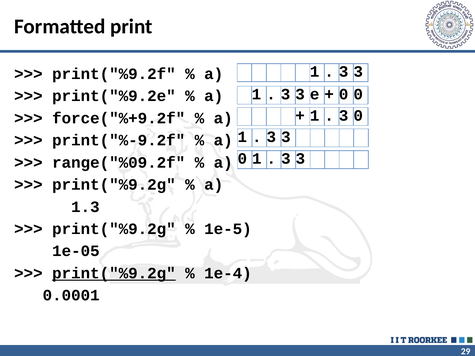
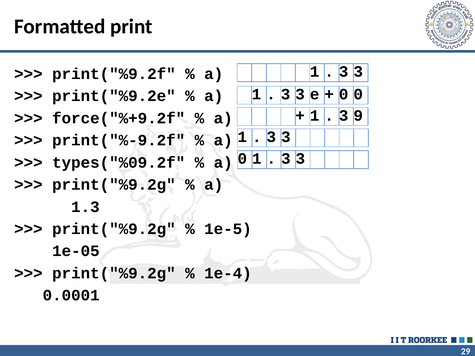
0 at (358, 116): 0 -> 9
range("%09.2f: range("%09.2f -> types("%09.2f
print("%9.2g at (114, 273) underline: present -> none
